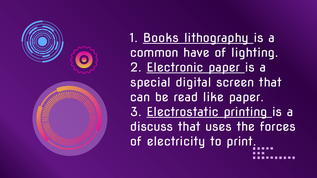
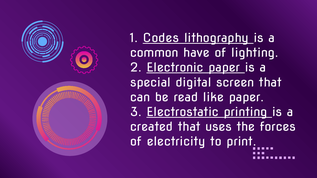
Books: Books -> Codes
discuss: discuss -> created
